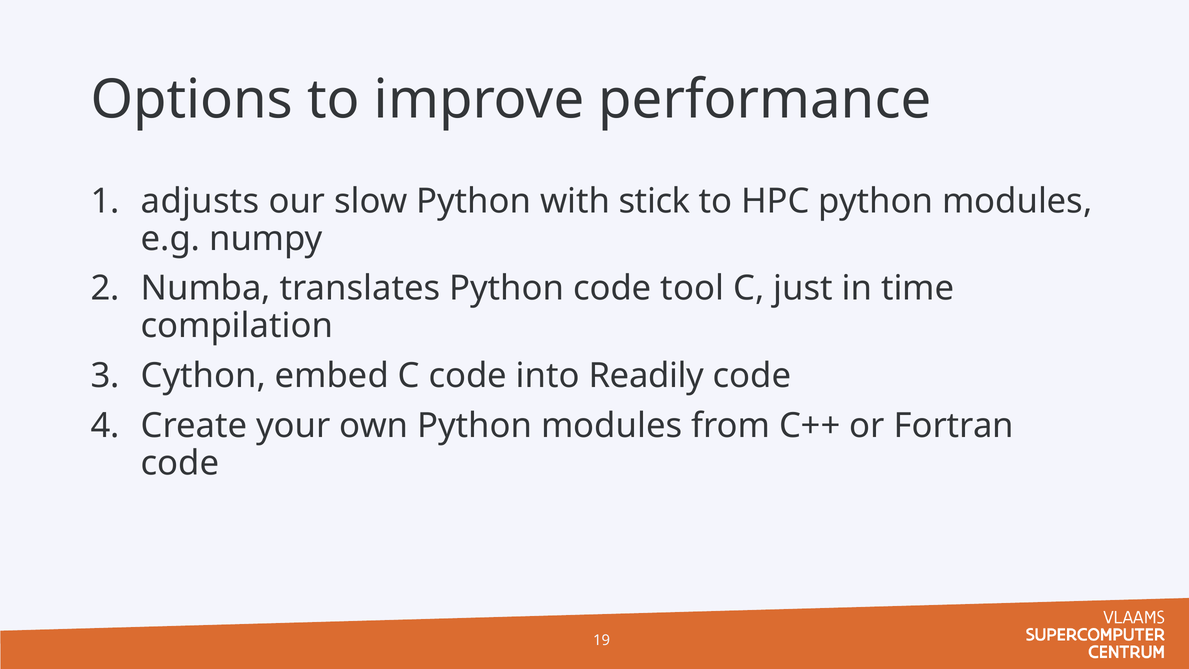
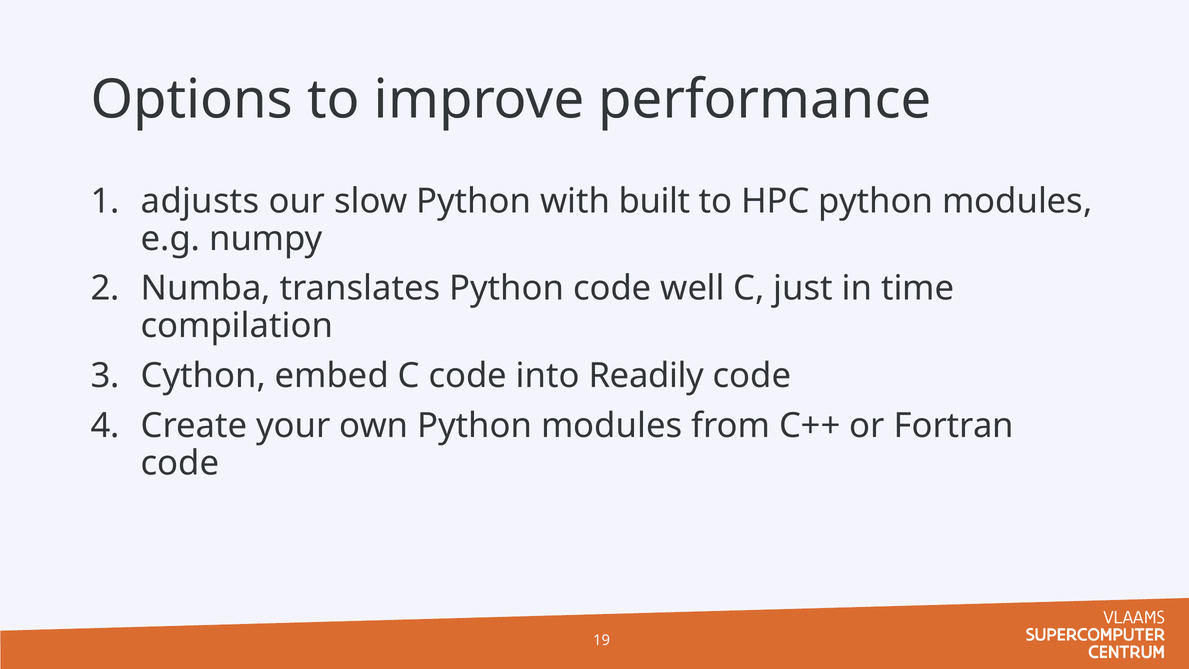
stick: stick -> built
tool: tool -> well
